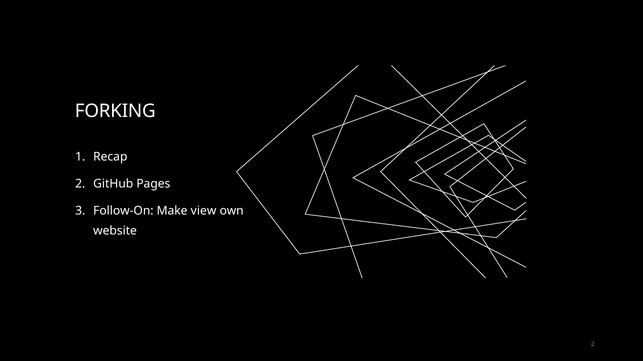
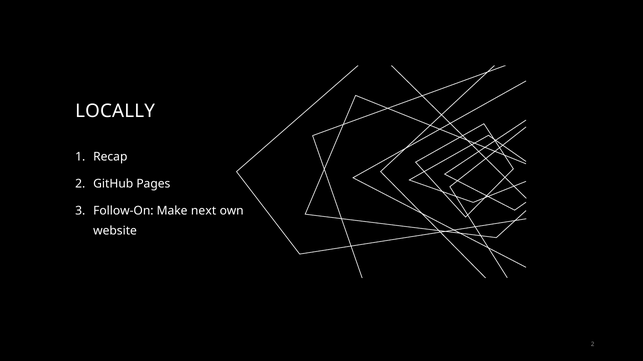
FORKING: FORKING -> LOCALLY
view: view -> next
